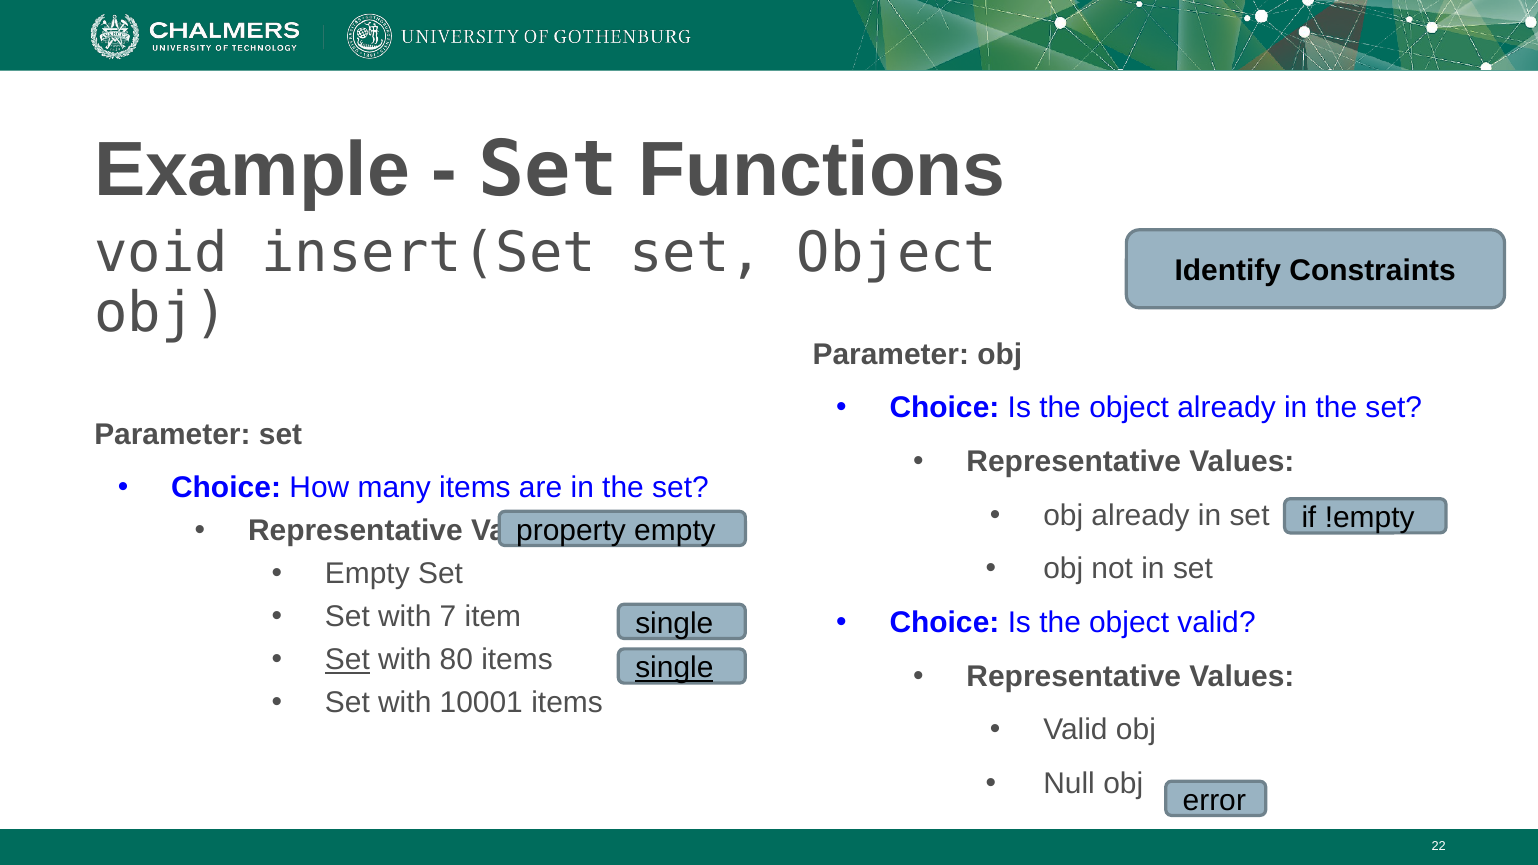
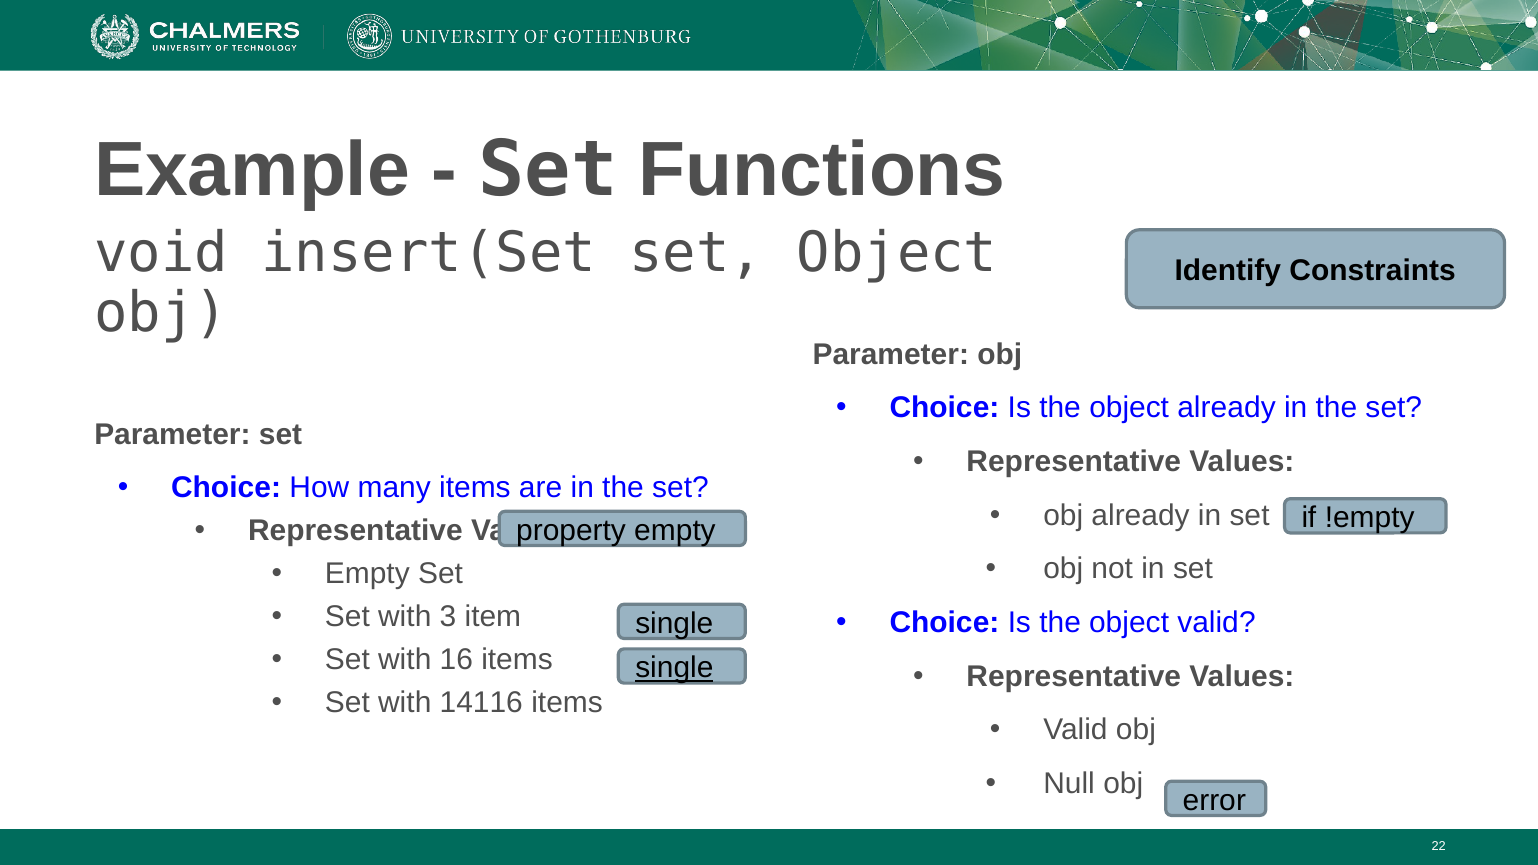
7: 7 -> 3
Set at (347, 660) underline: present -> none
80: 80 -> 16
10001: 10001 -> 14116
